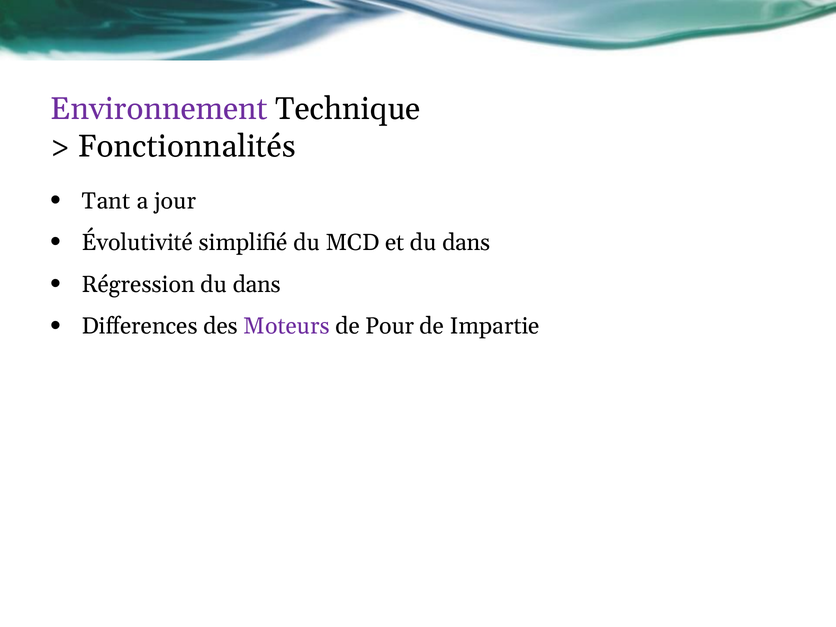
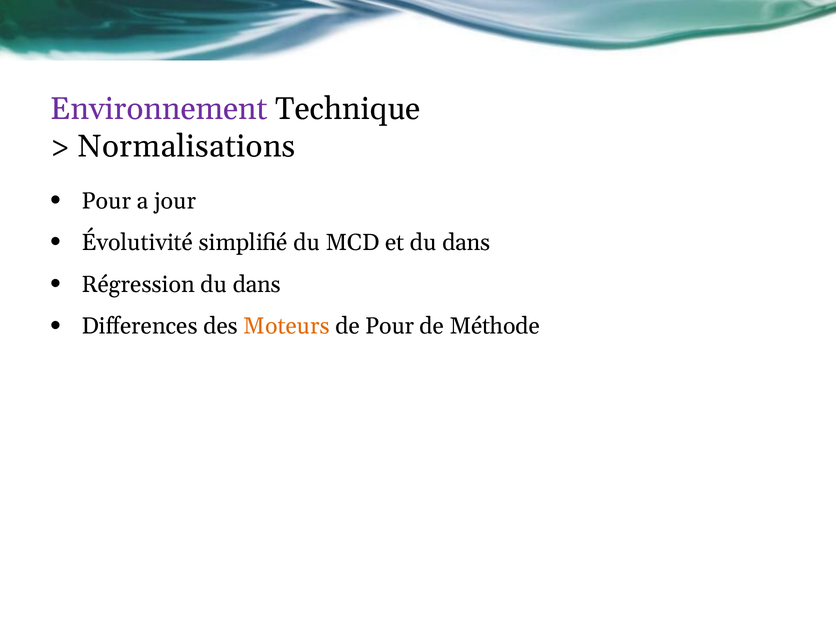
Fonctionnalités: Fonctionnalités -> Normalisations
Tant at (106, 201): Tant -> Pour
Moteurs colour: purple -> orange
Impartie: Impartie -> Méthode
